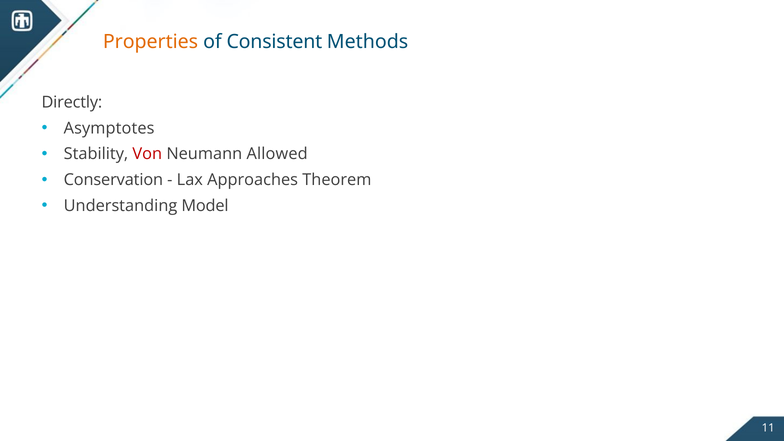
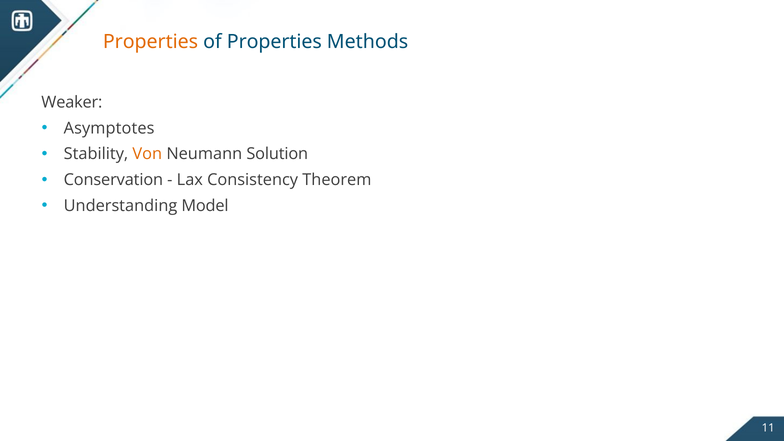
of Consistent: Consistent -> Properties
Directly: Directly -> Weaker
Von colour: red -> orange
Allowed: Allowed -> Solution
Approaches: Approaches -> Consistency
